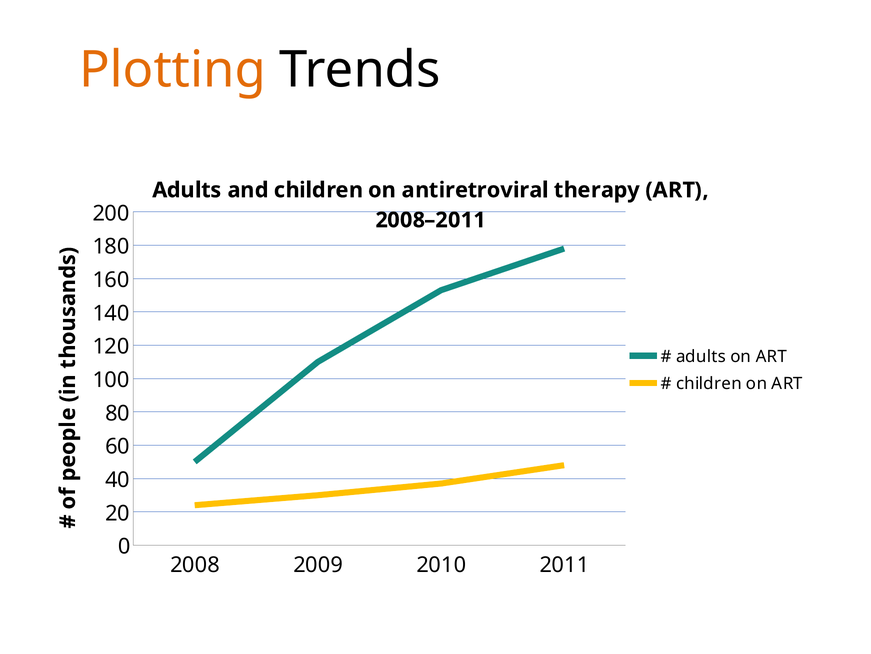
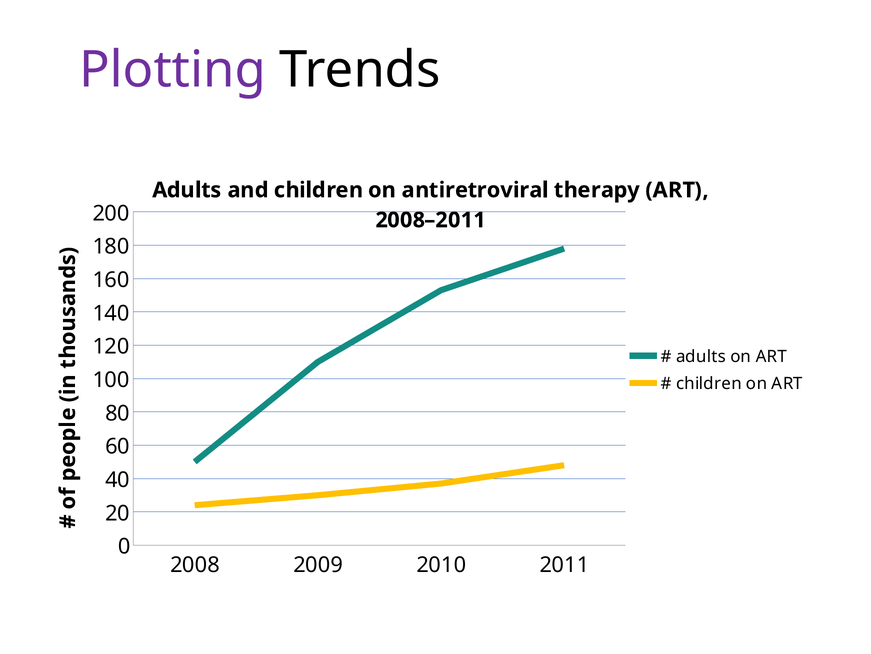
Plotting colour: orange -> purple
